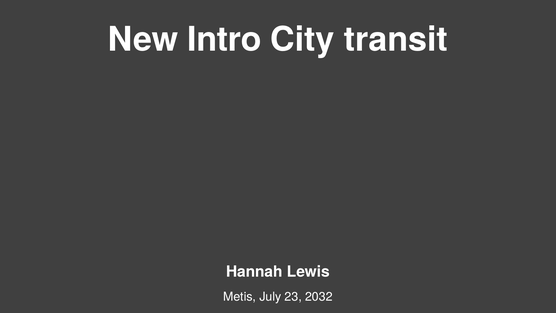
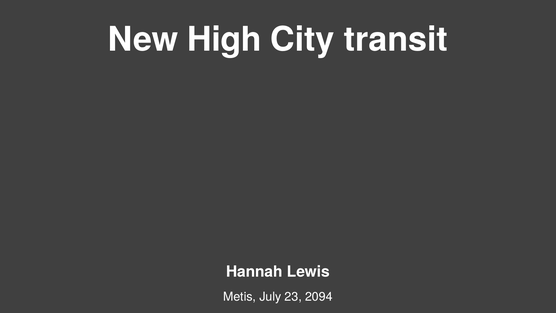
Intro: Intro -> High
2032: 2032 -> 2094
